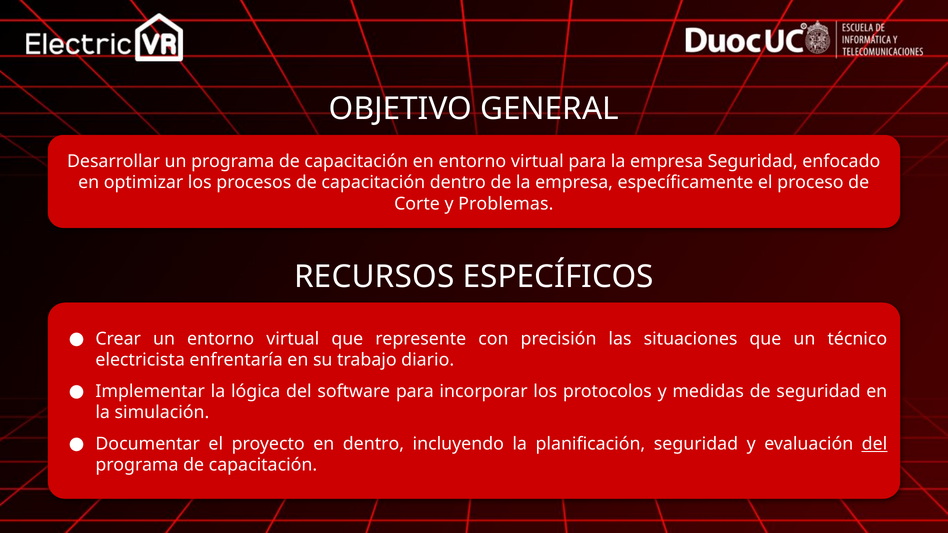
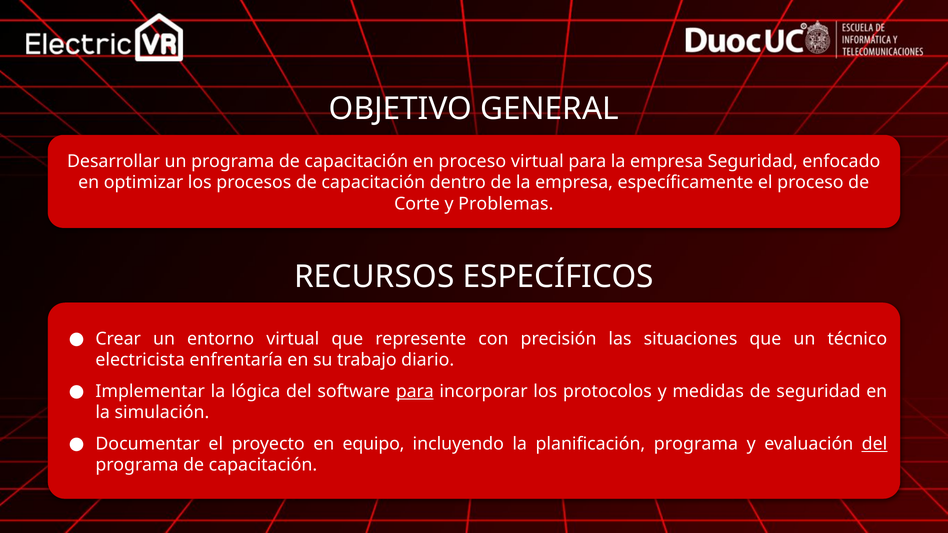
en entorno: entorno -> proceso
para at (415, 391) underline: none -> present
en dentro: dentro -> equipo
planificación seguridad: seguridad -> programa
